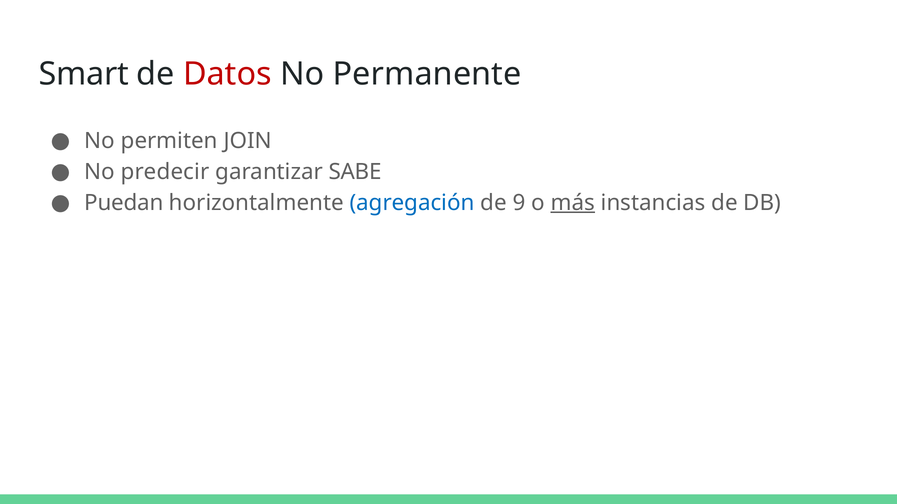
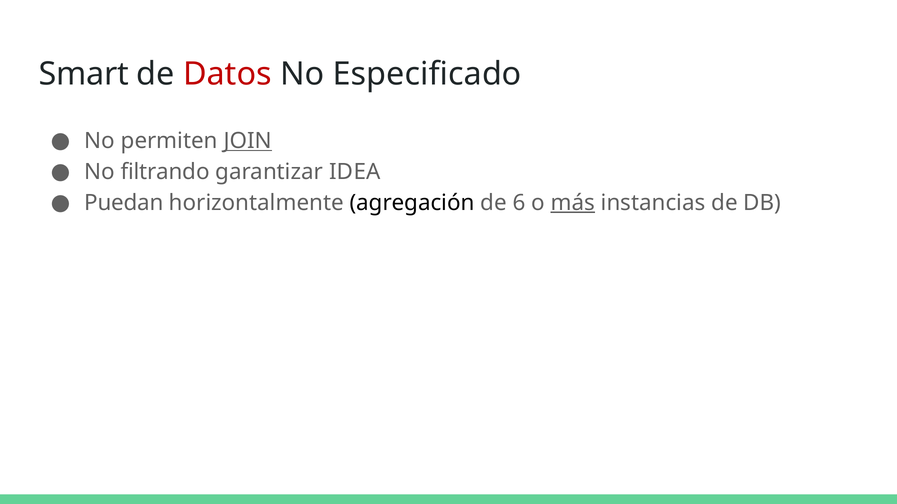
Permanente: Permanente -> Especificado
JOIN underline: none -> present
predecir: predecir -> filtrando
SABE: SABE -> IDEA
agregación colour: blue -> black
9: 9 -> 6
